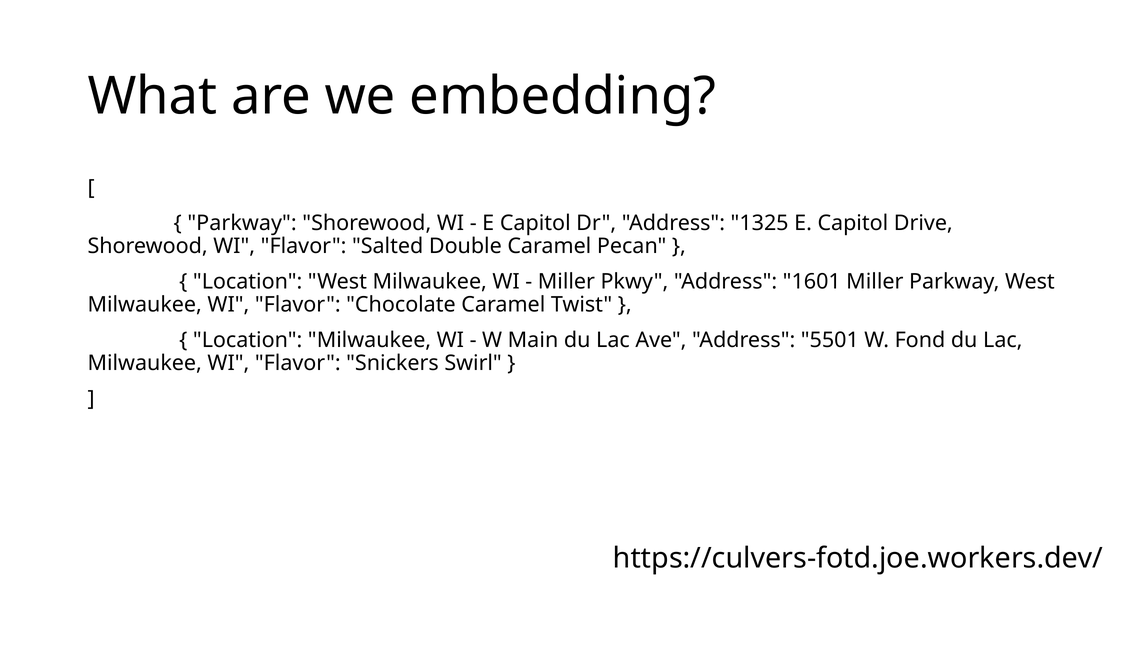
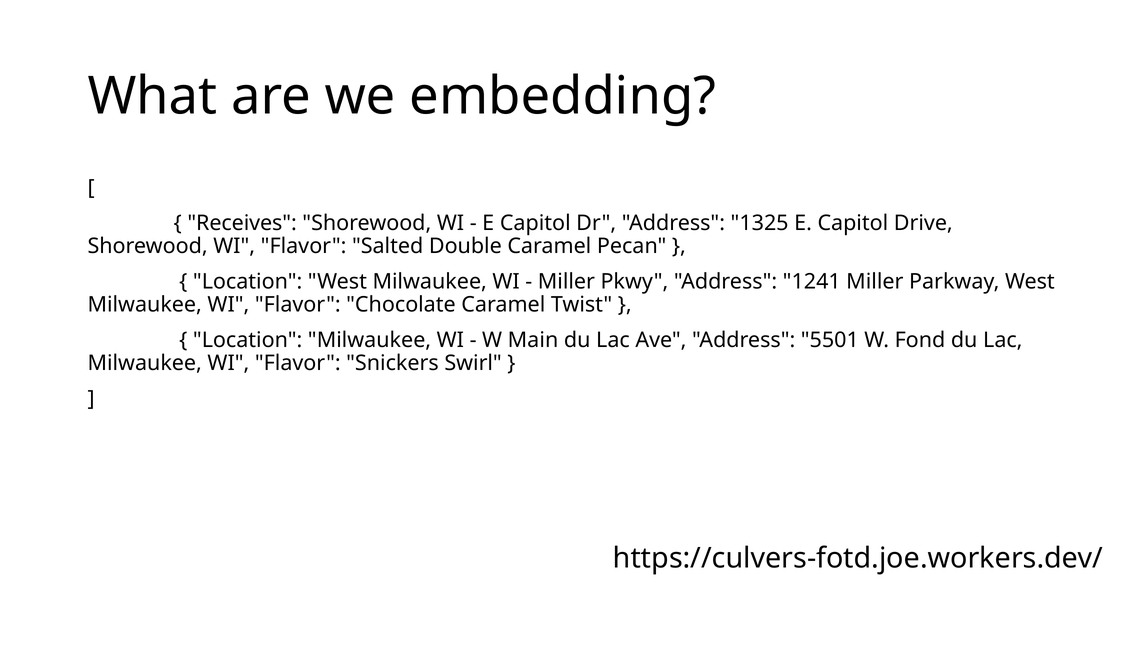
Parkway at (242, 223): Parkway -> Receives
1601: 1601 -> 1241
